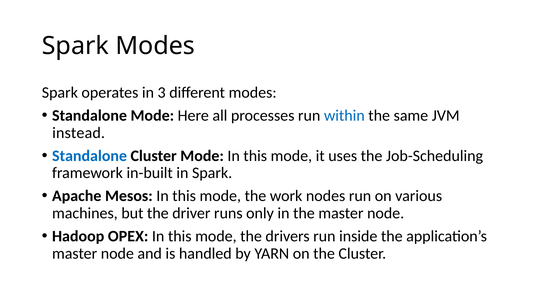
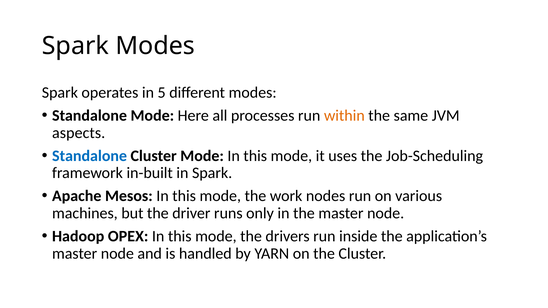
3: 3 -> 5
within colour: blue -> orange
instead: instead -> aspects
